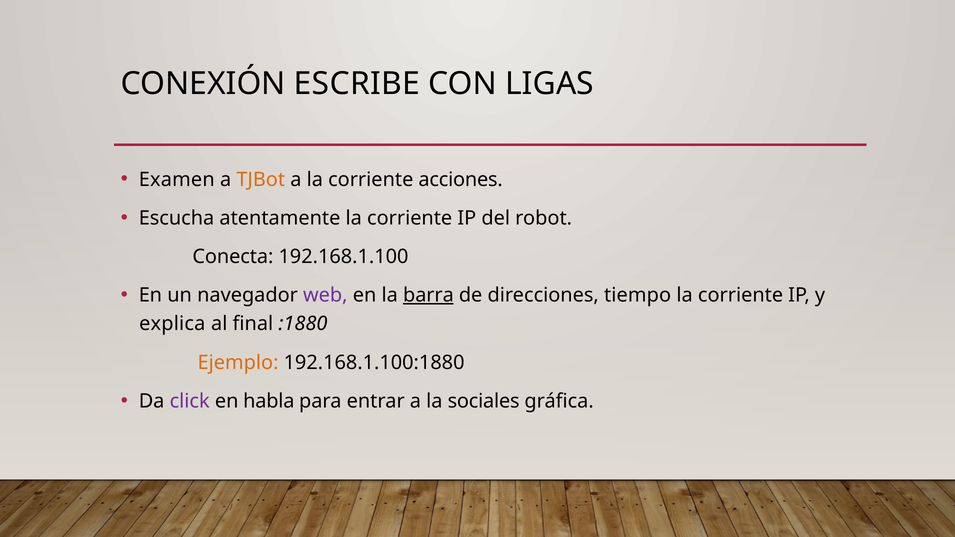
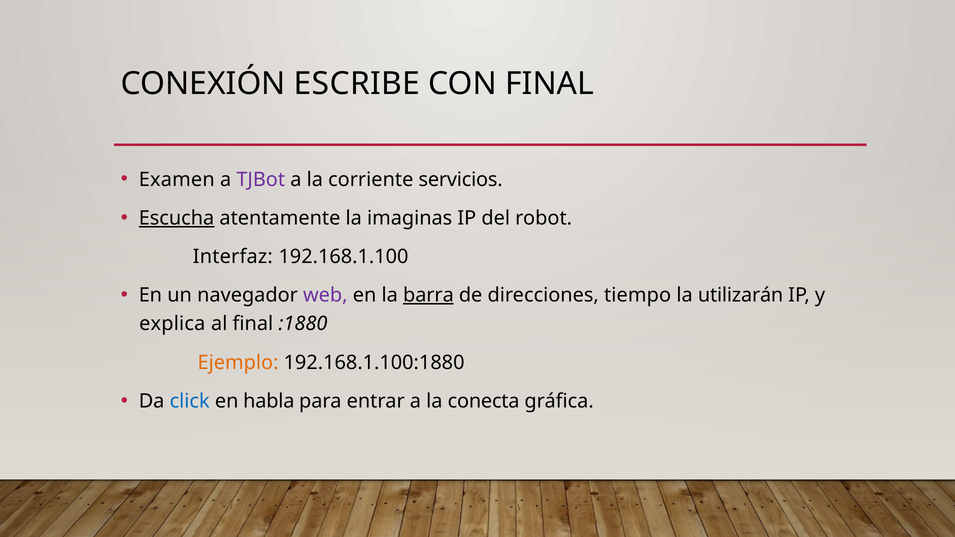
CON LIGAS: LIGAS -> FINAL
TJBot colour: orange -> purple
acciones: acciones -> servicios
Escucha underline: none -> present
atentamente la corriente: corriente -> imaginas
Conecta: Conecta -> Interfaz
corriente at (741, 295): corriente -> utilizarán
click colour: purple -> blue
sociales: sociales -> conecta
